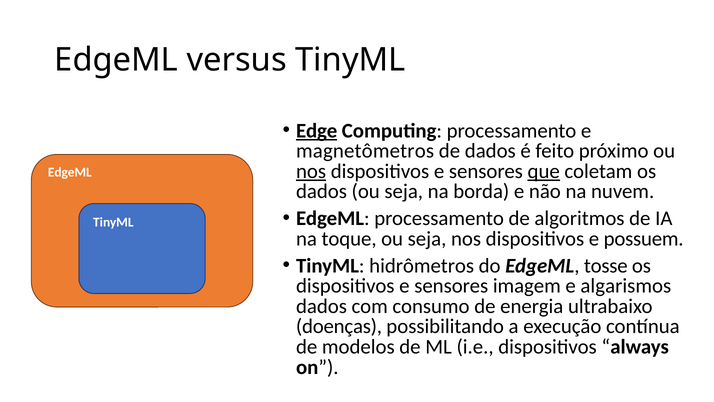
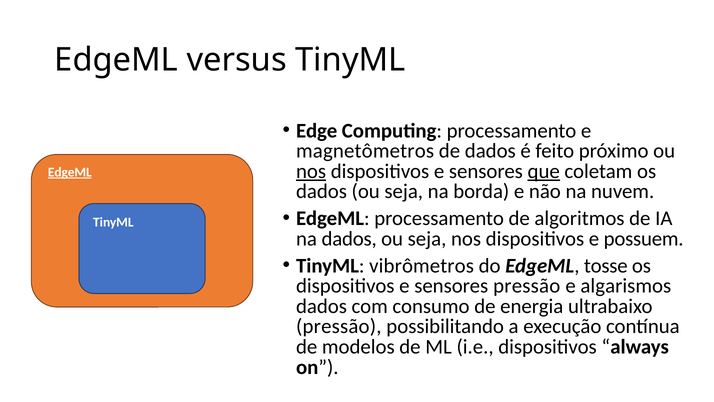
Edge underline: present -> none
EdgeML at (70, 172) underline: none -> present
na toque: toque -> dados
hidrômetros: hidrômetros -> vibrômetros
sensores imagem: imagem -> pressão
doenças at (339, 326): doenças -> pressão
